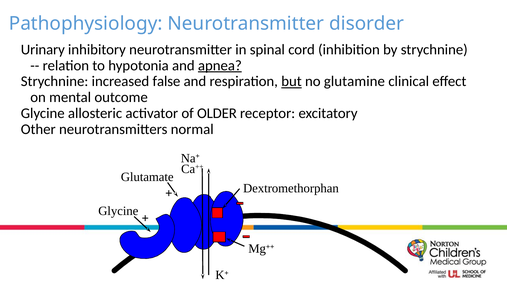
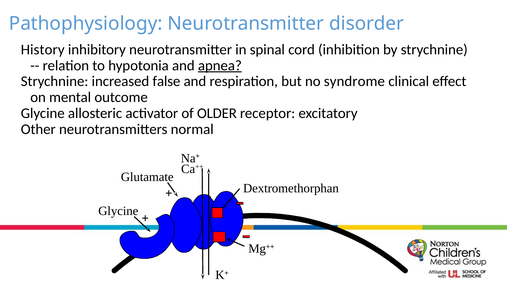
Urinary: Urinary -> History
but underline: present -> none
glutamine: glutamine -> syndrome
